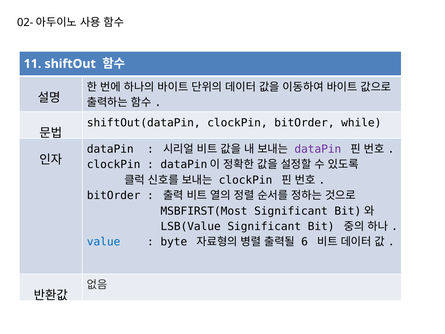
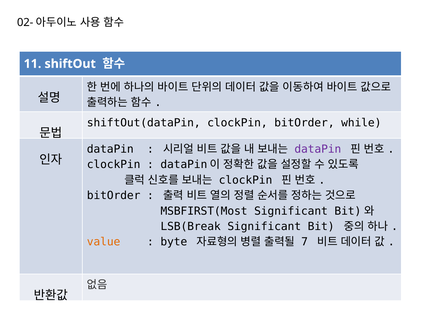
LSB(Value: LSB(Value -> LSB(Break
value colour: blue -> orange
6: 6 -> 7
